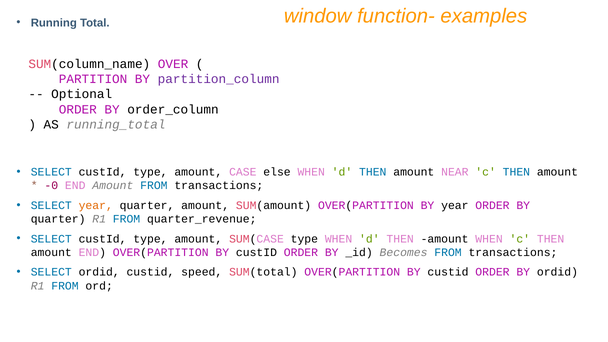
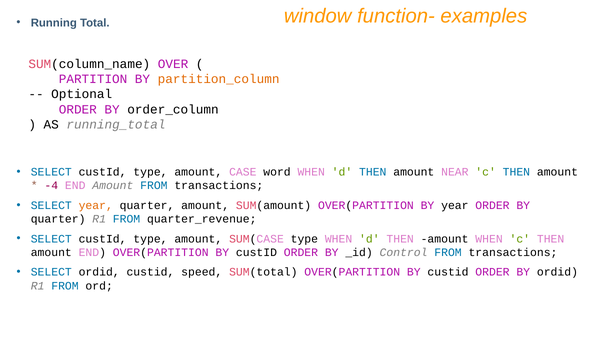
partition_column colour: purple -> orange
else: else -> word
-0: -0 -> -4
Becomes: Becomes -> Control
